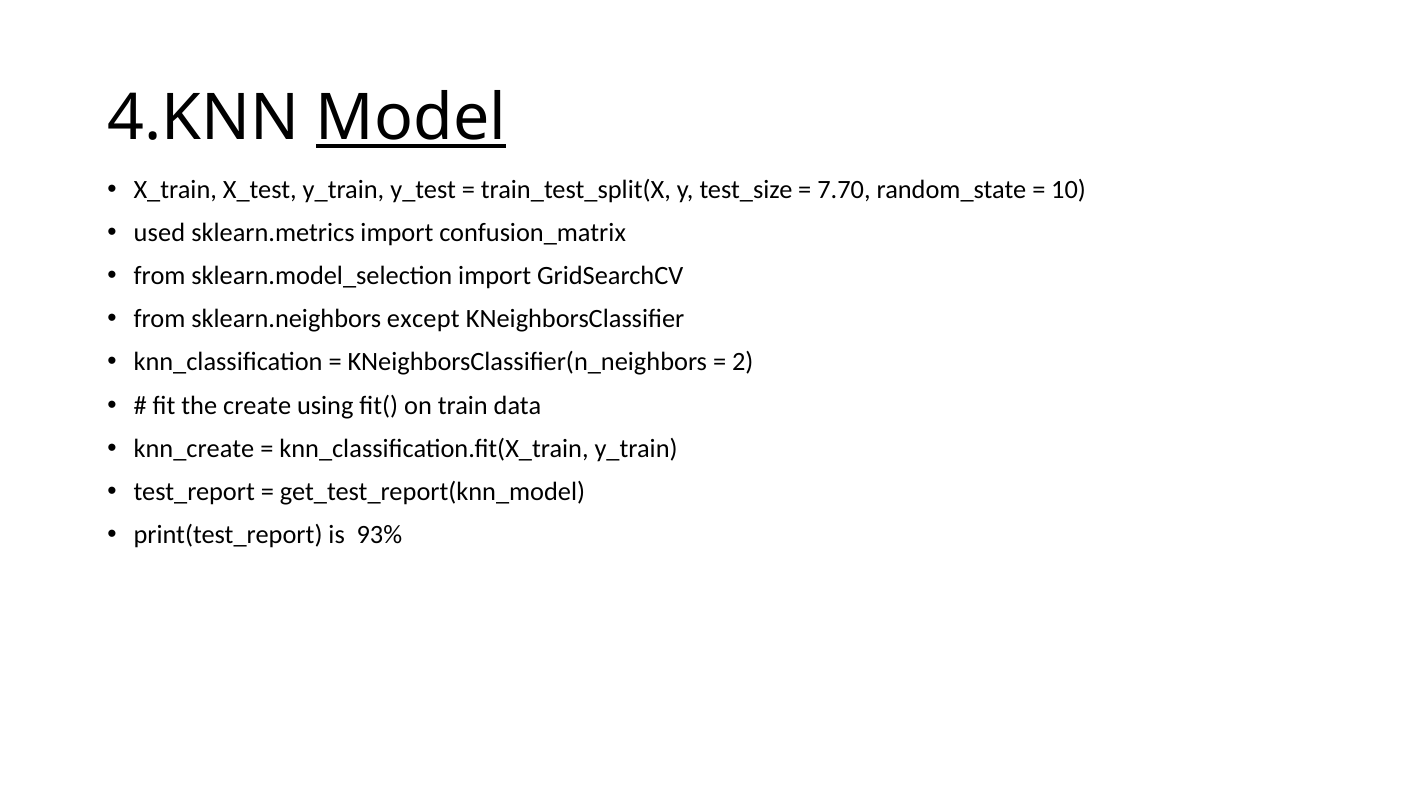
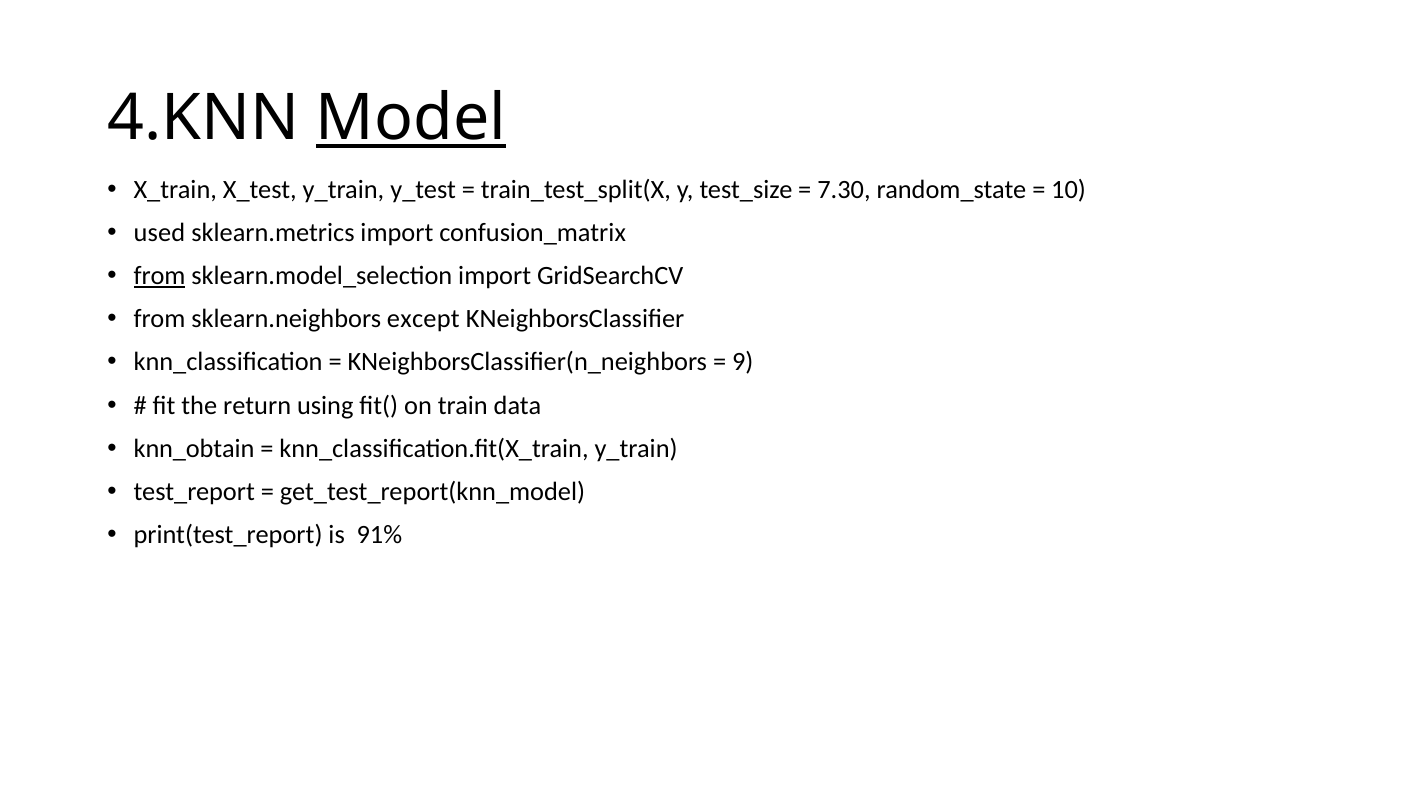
7.70: 7.70 -> 7.30
from at (160, 276) underline: none -> present
2: 2 -> 9
create: create -> return
knn_create: knn_create -> knn_obtain
93%: 93% -> 91%
